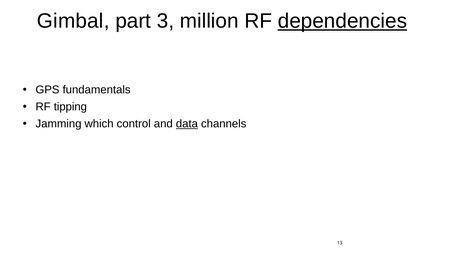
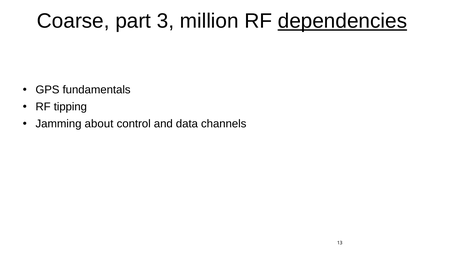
Gimbal: Gimbal -> Coarse
which: which -> about
data underline: present -> none
